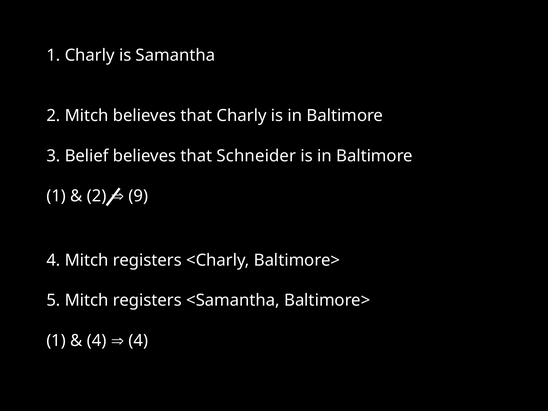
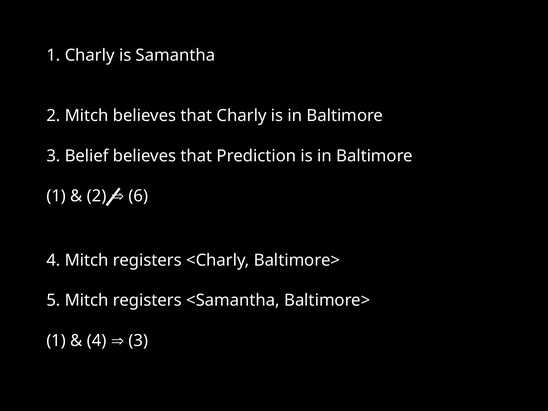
Schneider: Schneider -> Prediction
9: 9 -> 6
4 at (138, 341): 4 -> 3
